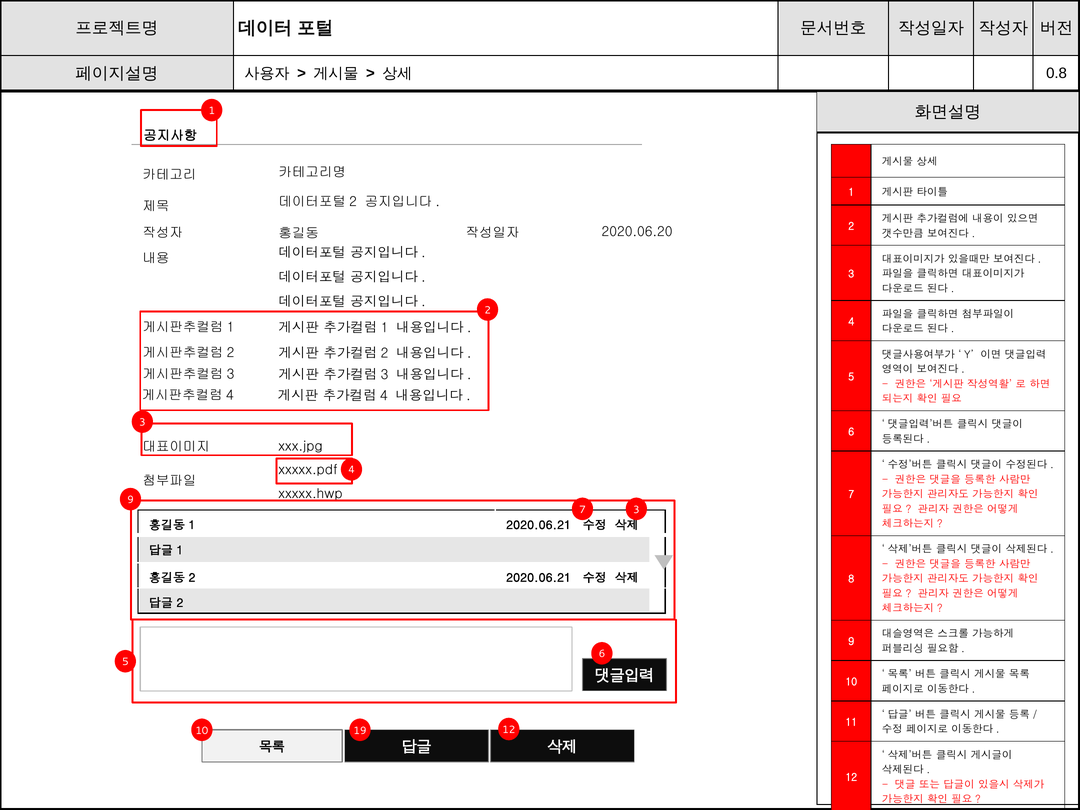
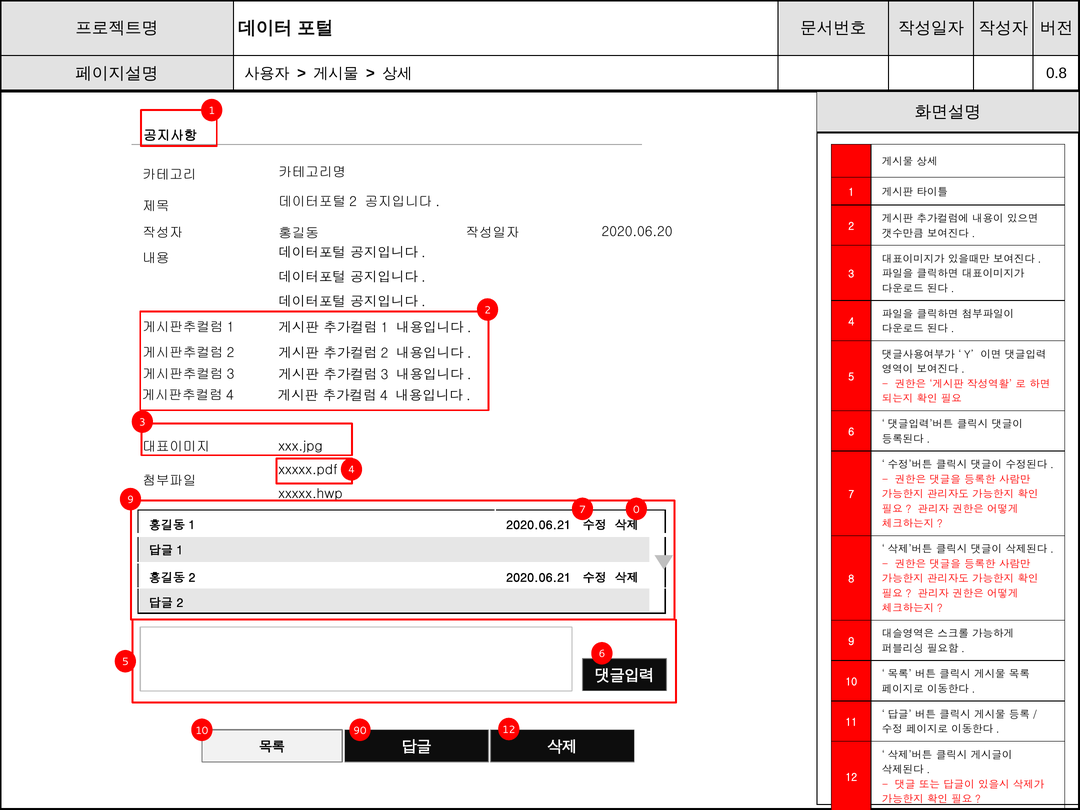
7 3: 3 -> 0
19: 19 -> 90
